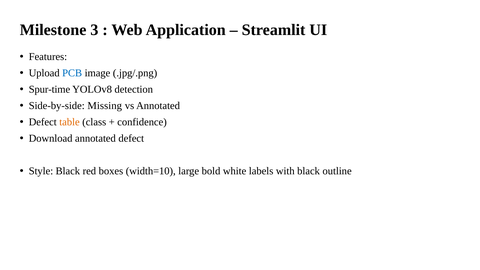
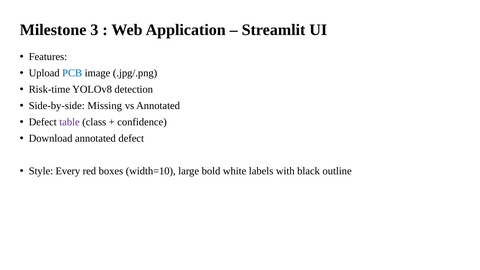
Spur-time: Spur-time -> Risk-time
table colour: orange -> purple
Style Black: Black -> Every
